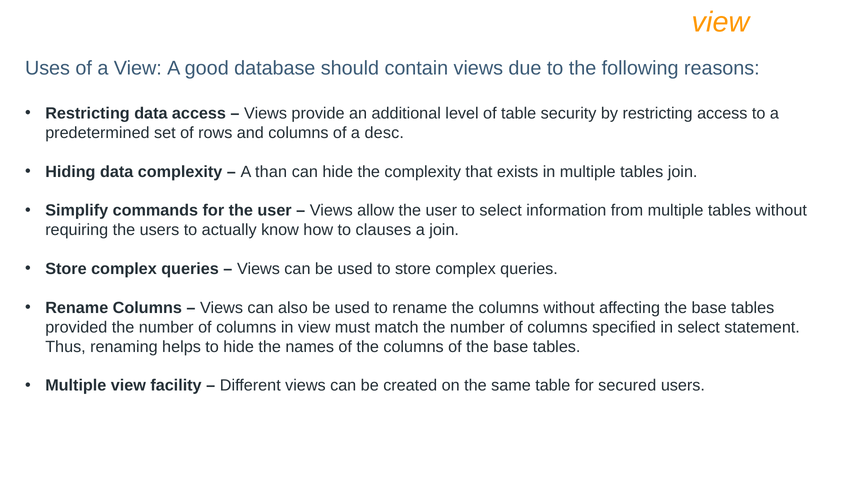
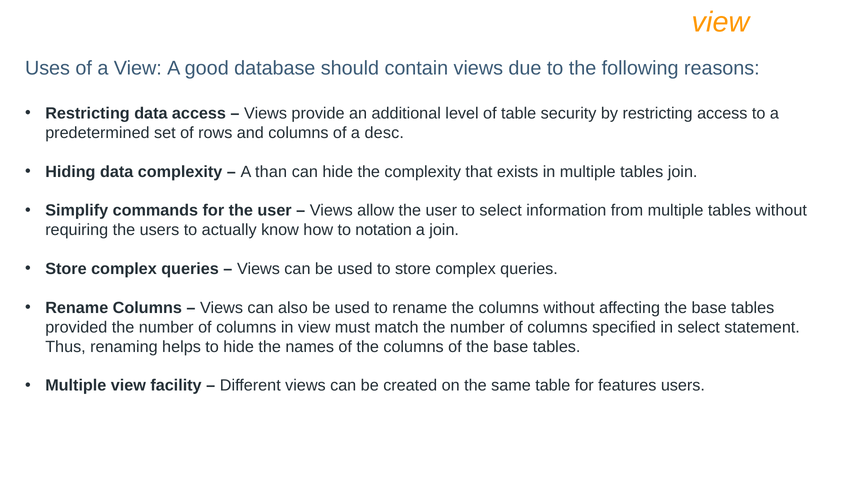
clauses: clauses -> notation
secured: secured -> features
